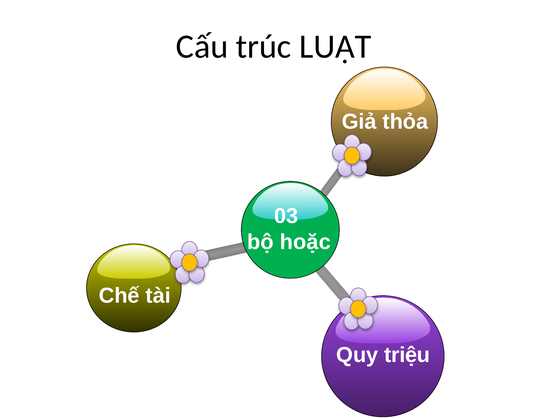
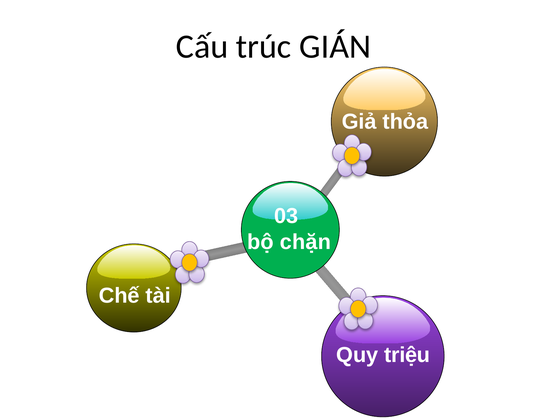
LUẬT: LUẬT -> GIÁN
hoặc: hoặc -> chặn
